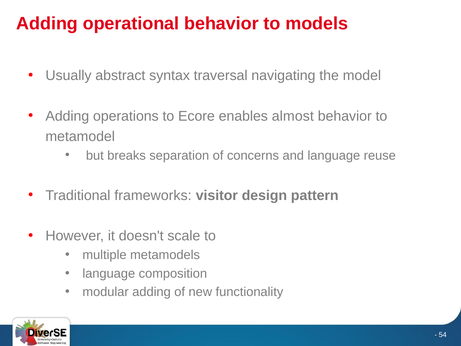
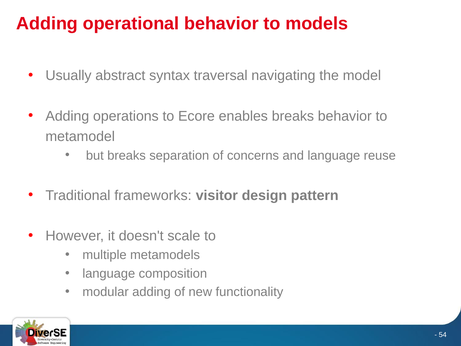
enables almost: almost -> breaks
